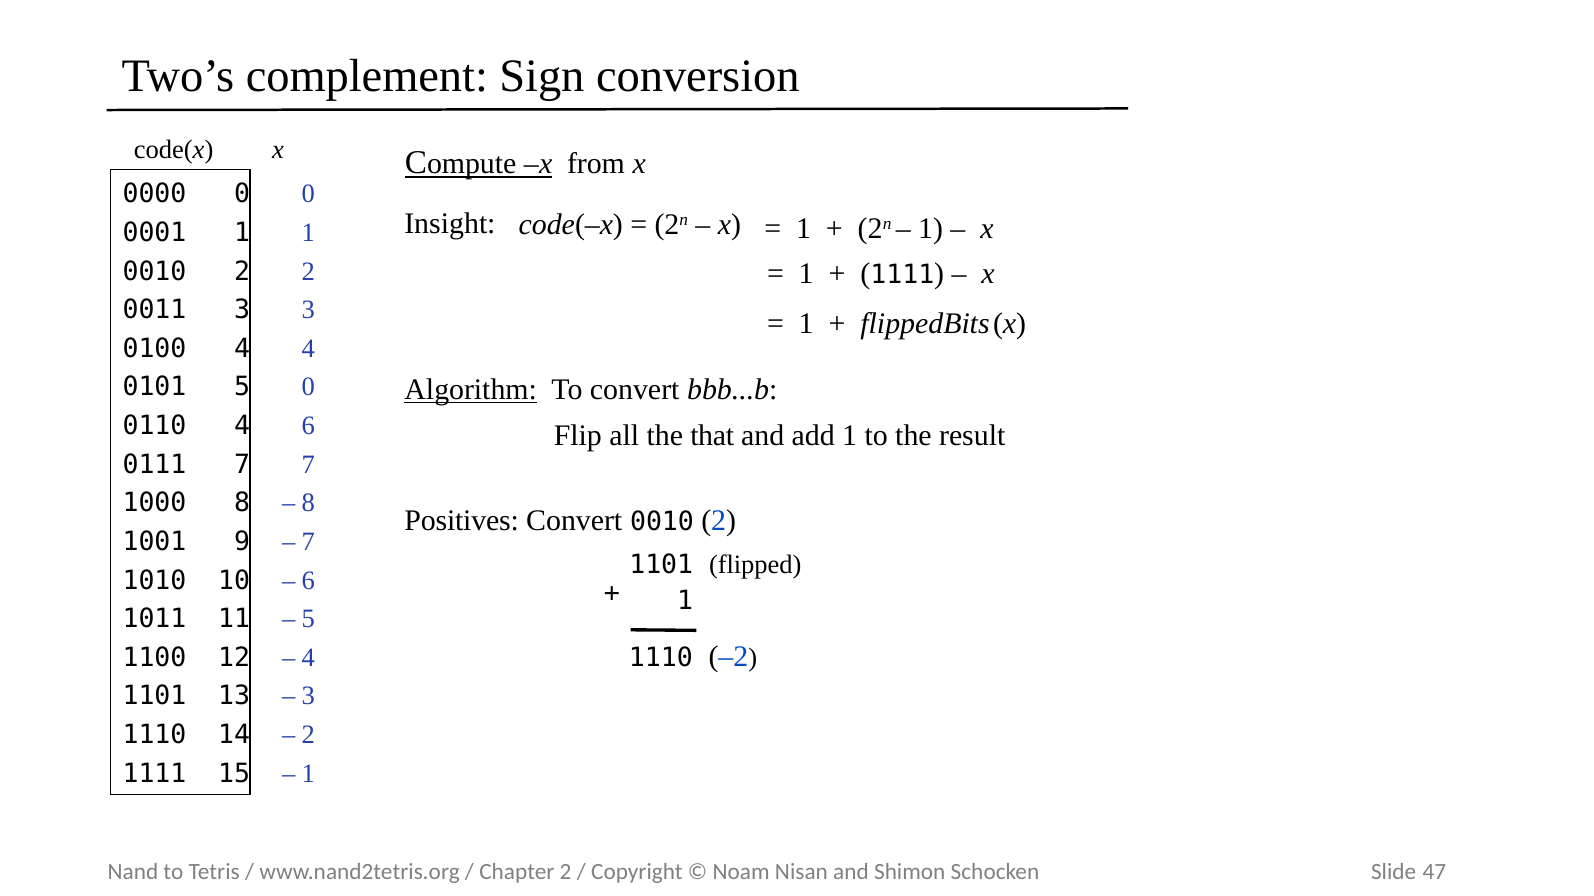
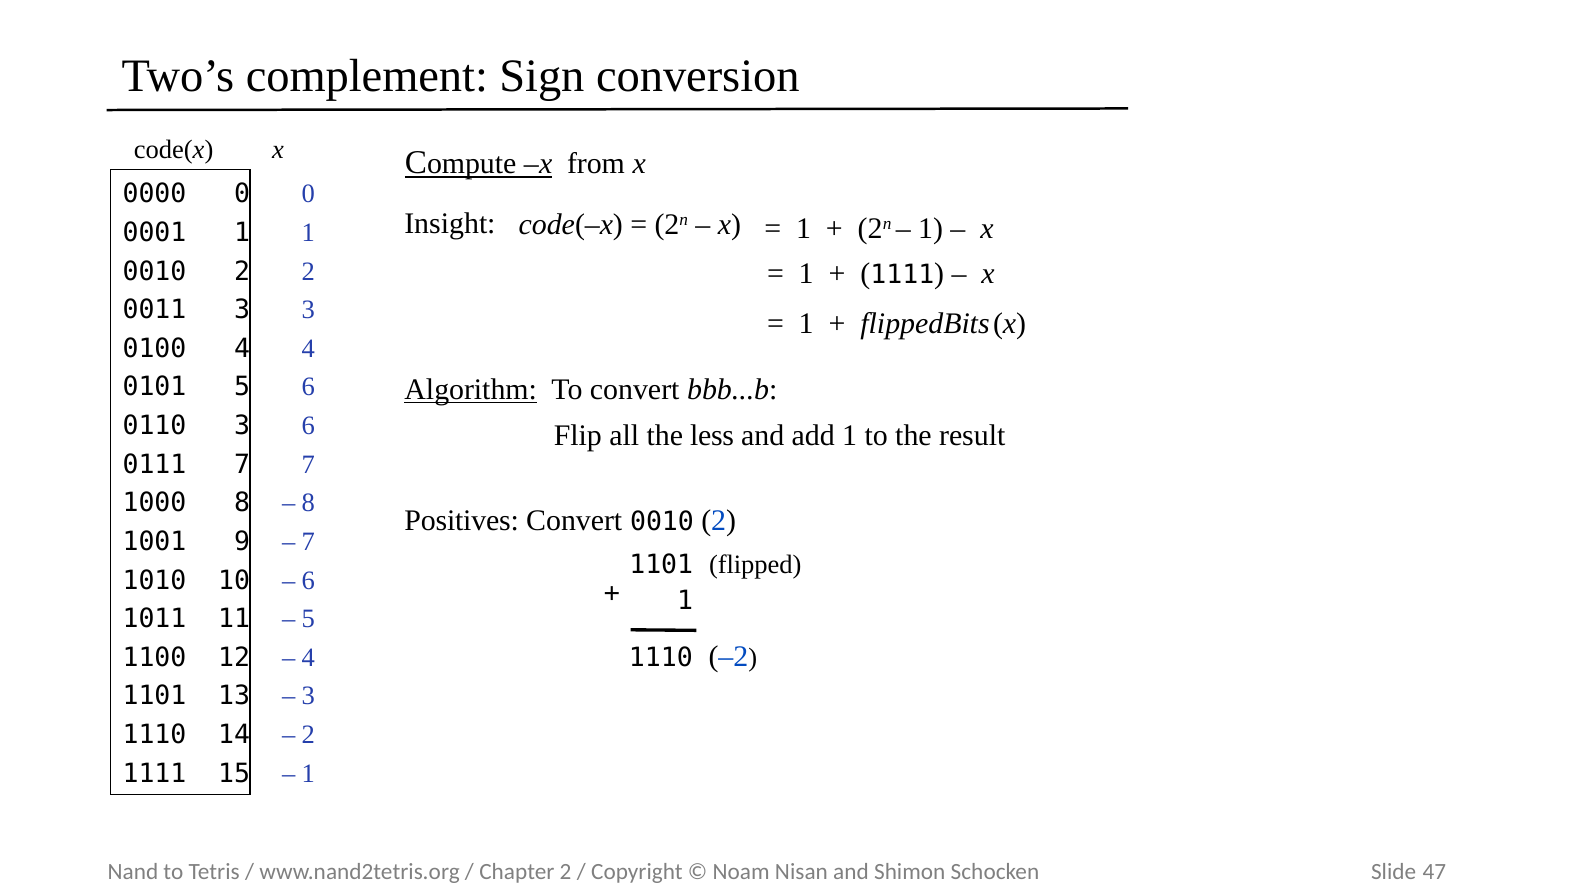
5 0: 0 -> 6
0110 4: 4 -> 3
that: that -> less
